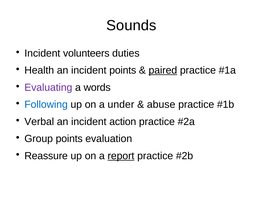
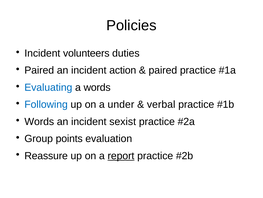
Sounds: Sounds -> Policies
Health at (39, 70): Health -> Paired
incident points: points -> action
paired at (163, 70) underline: present -> none
Evaluating colour: purple -> blue
abuse: abuse -> verbal
Verbal at (39, 121): Verbal -> Words
action: action -> sexist
